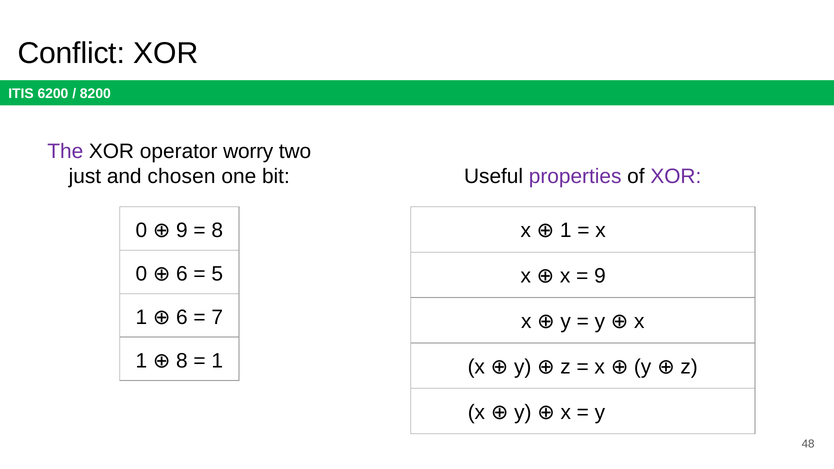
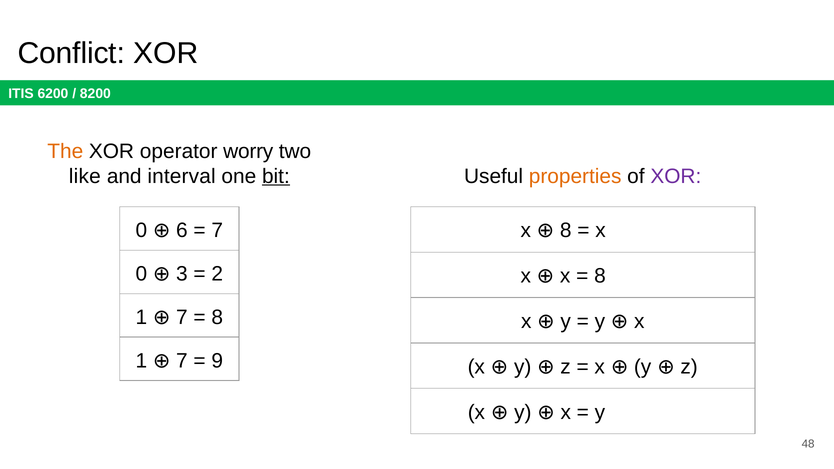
The colour: purple -> orange
just: just -> like
chosen: chosen -> interval
bit underline: none -> present
properties colour: purple -> orange
0 9: 9 -> 6
8 at (217, 231): 8 -> 7
x 1: 1 -> 8
0 6: 6 -> 3
5: 5 -> 2
9 at (600, 276): 9 -> 8
6 at (182, 318): 6 -> 7
7 at (217, 318): 7 -> 8
8 at (182, 361): 8 -> 7
1 at (217, 361): 1 -> 9
